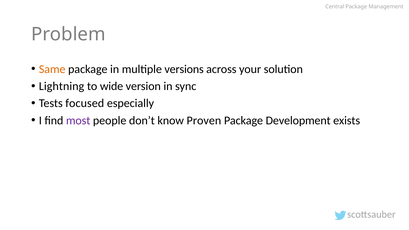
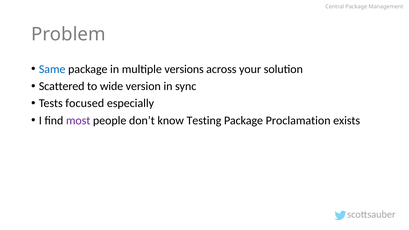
Same colour: orange -> blue
Lightning: Lightning -> Scattered
Proven: Proven -> Testing
Development: Development -> Proclamation
